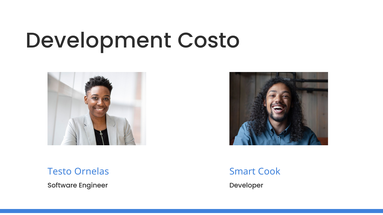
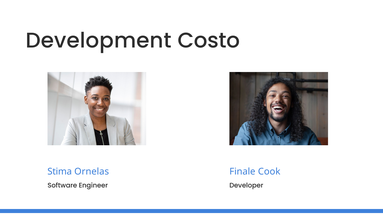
Testo: Testo -> Stima
Smart: Smart -> Finale
